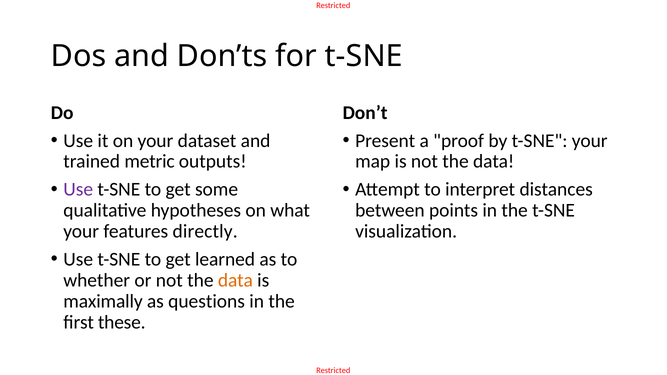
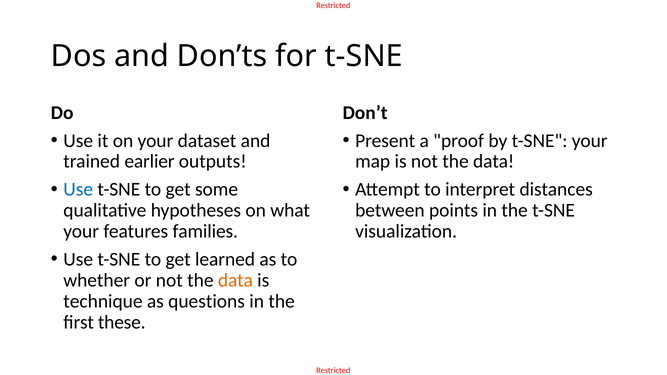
metric: metric -> earlier
Use at (78, 190) colour: purple -> blue
directly: directly -> families
maximally: maximally -> technique
